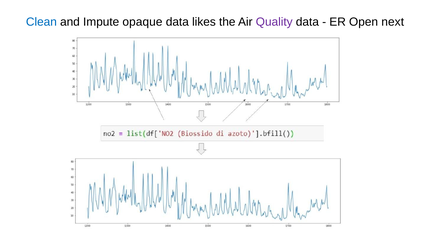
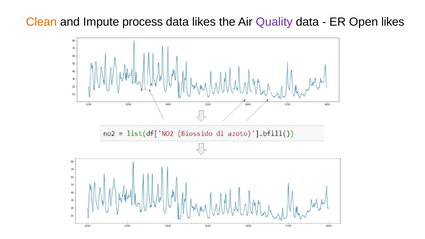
Clean colour: blue -> orange
opaque: opaque -> process
Open next: next -> likes
